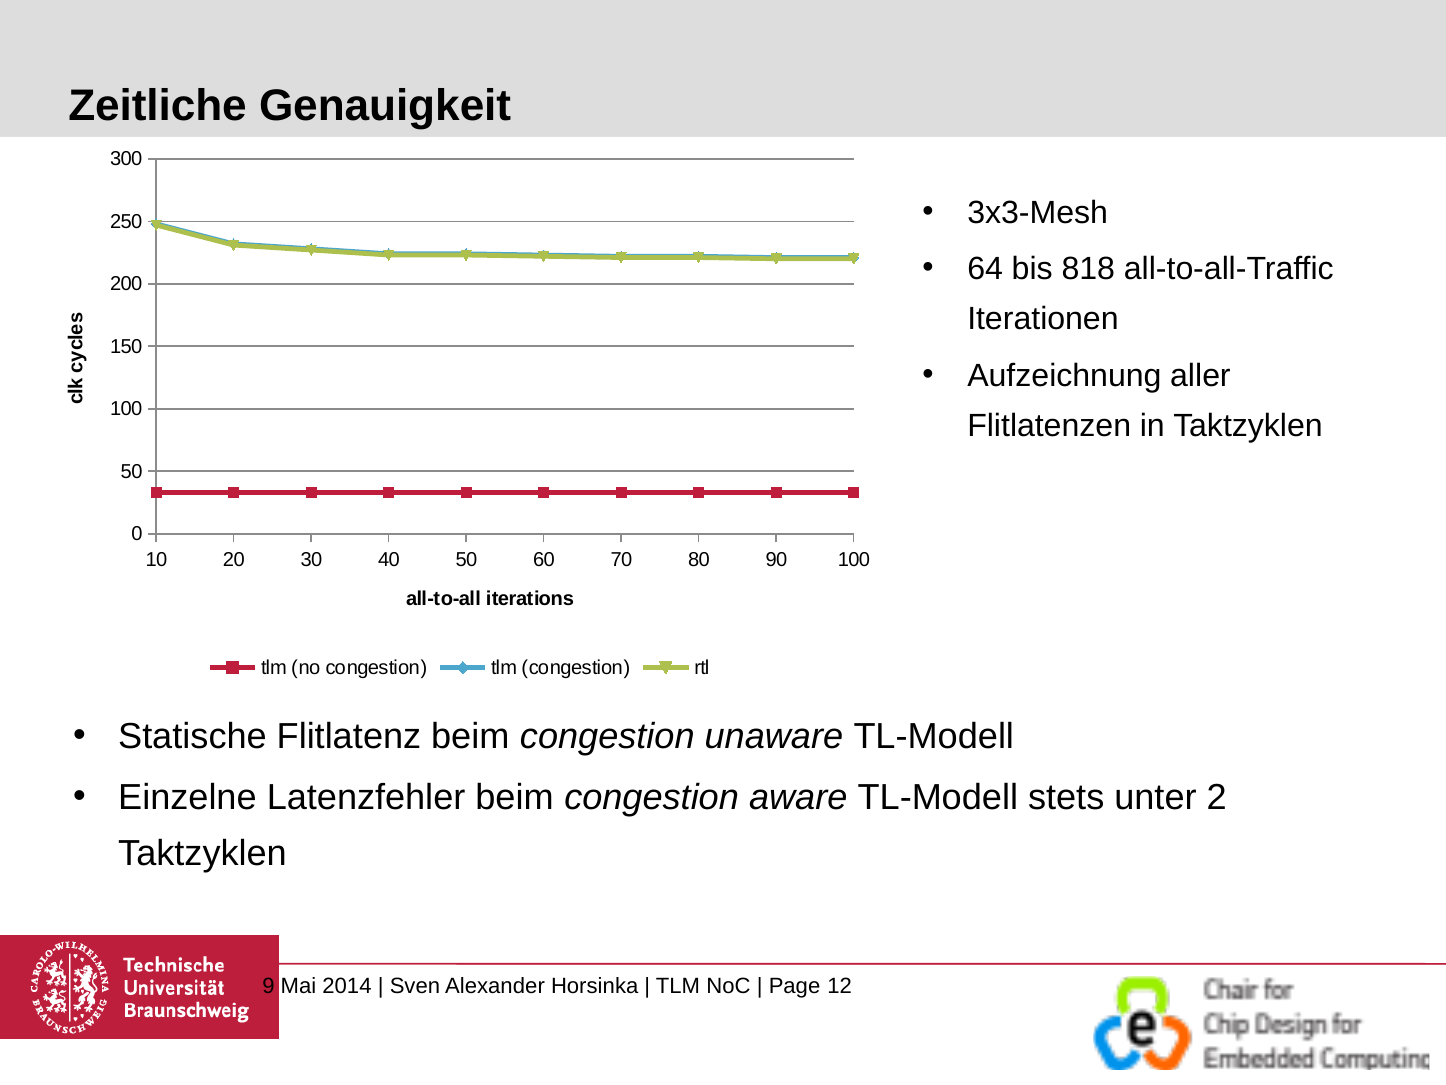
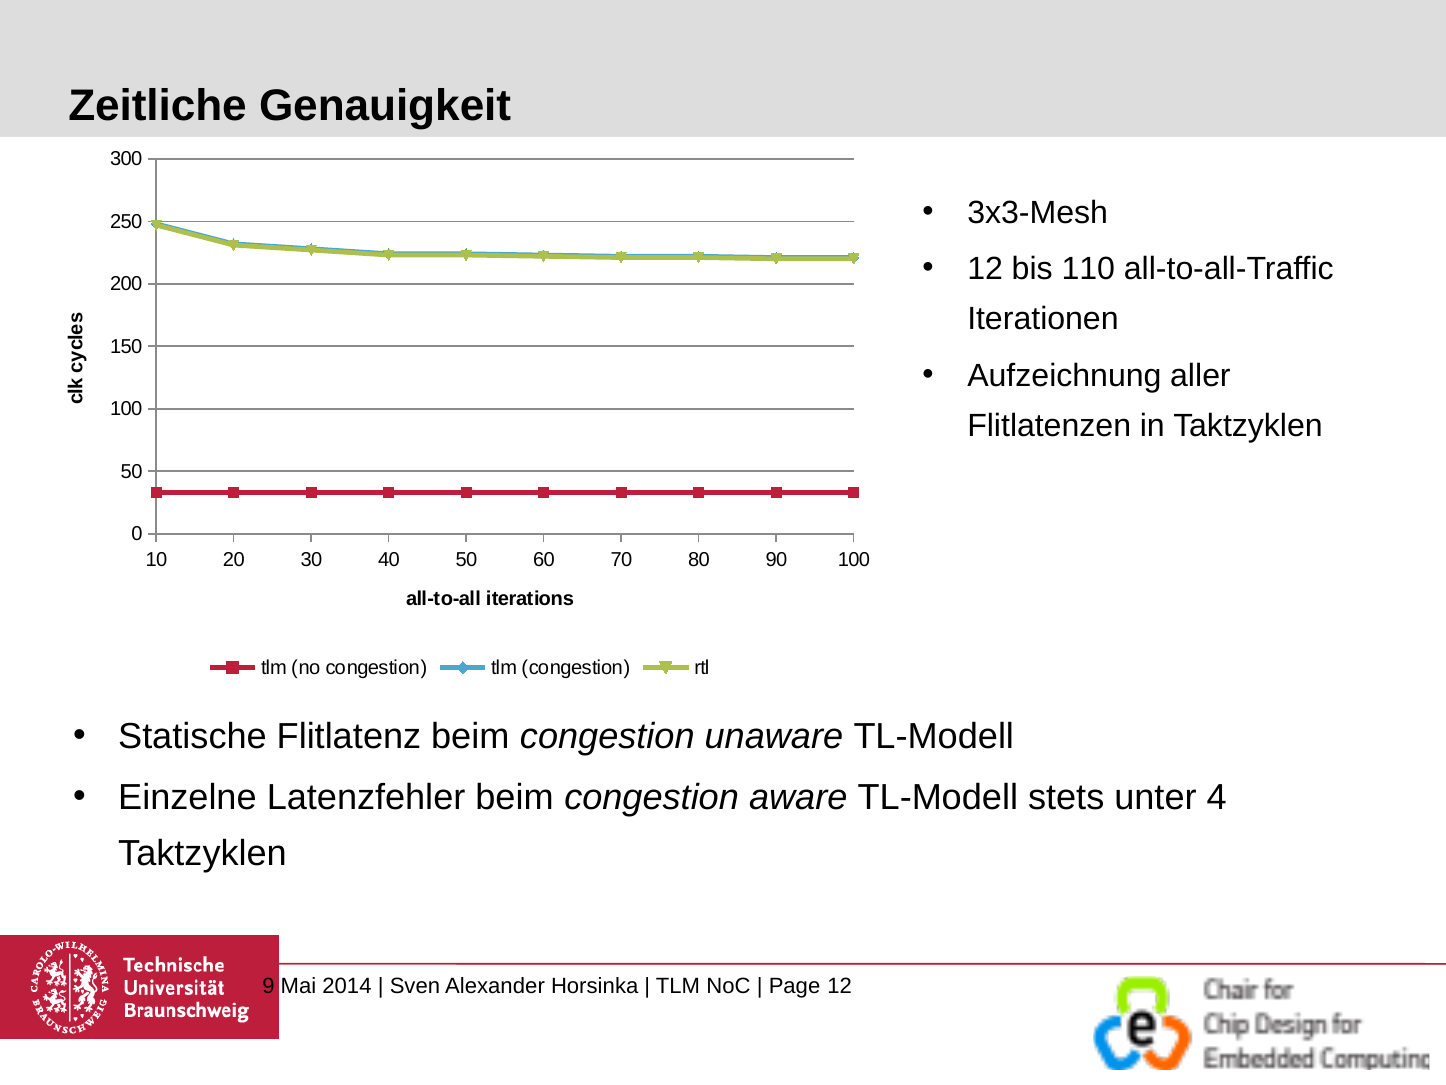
64 at (985, 269): 64 -> 12
818: 818 -> 110
2: 2 -> 4
